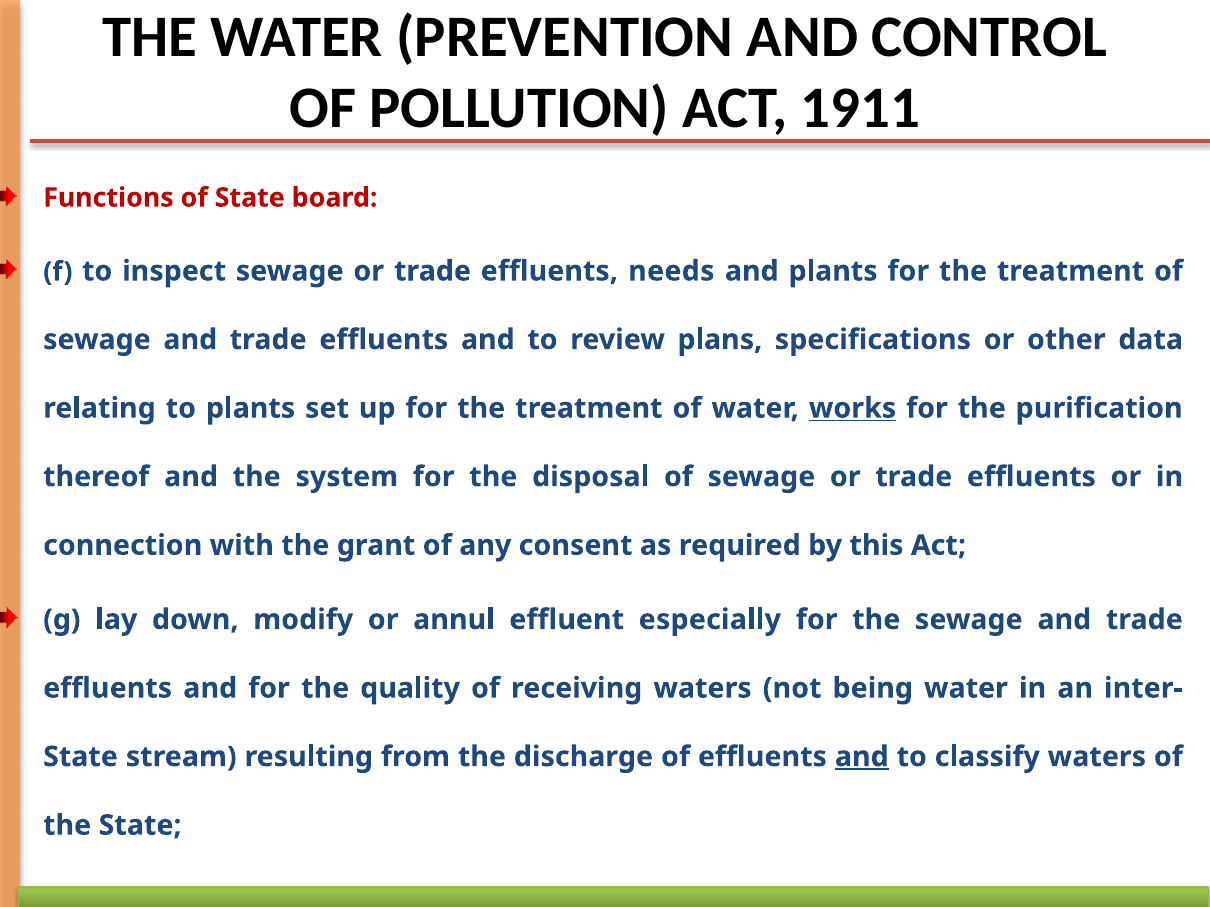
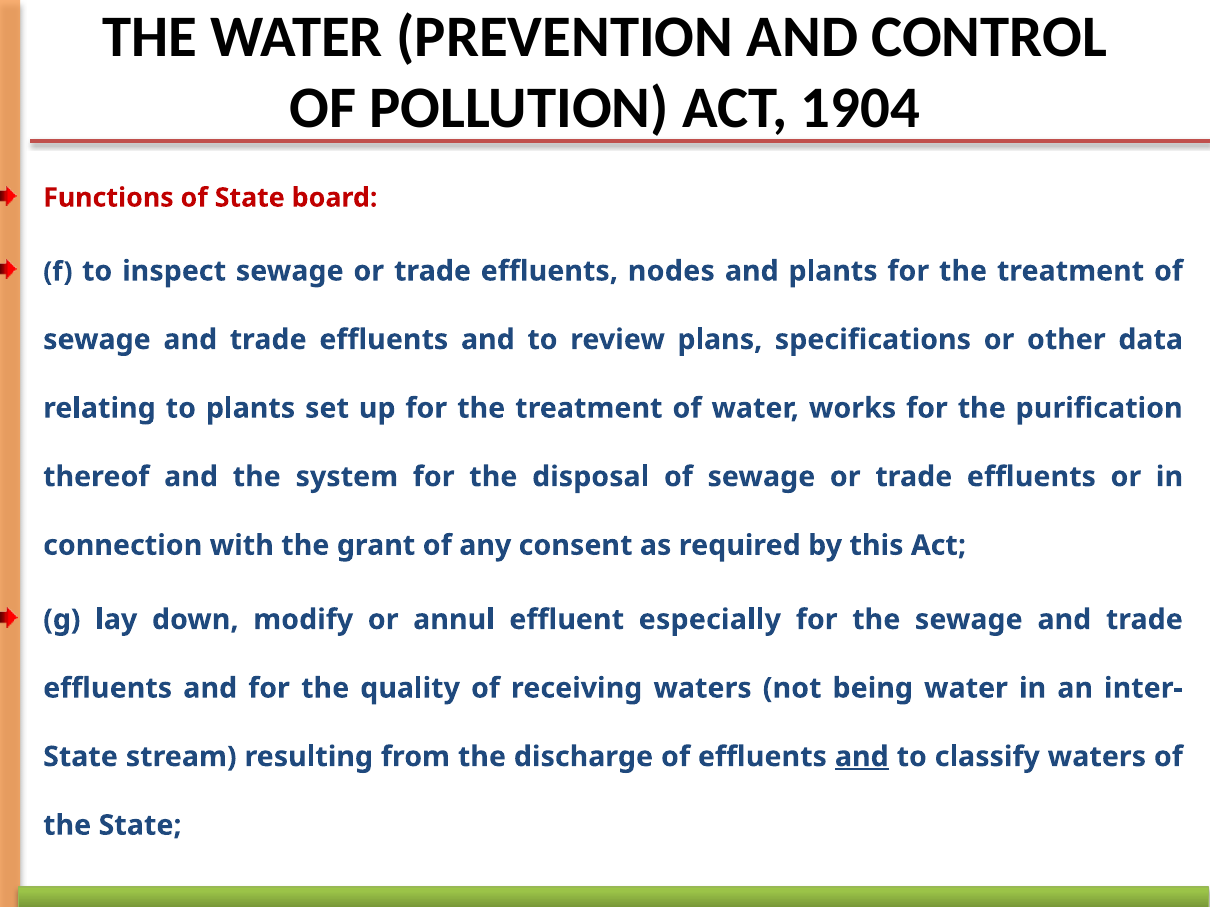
1911: 1911 -> 1904
needs: needs -> nodes
works underline: present -> none
